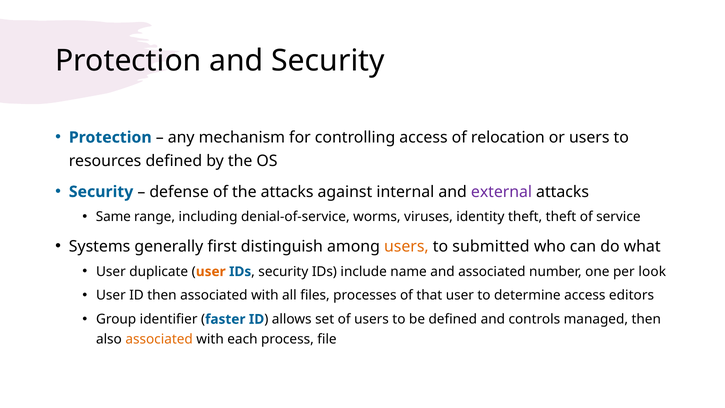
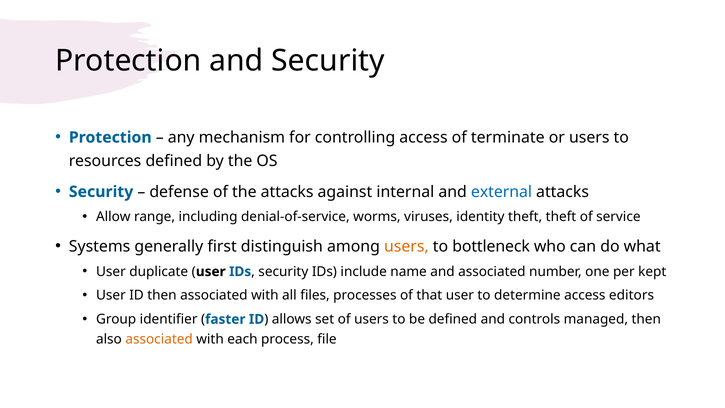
relocation: relocation -> terminate
external colour: purple -> blue
Same: Same -> Allow
submitted: submitted -> bottleneck
user at (211, 271) colour: orange -> black
look: look -> kept
